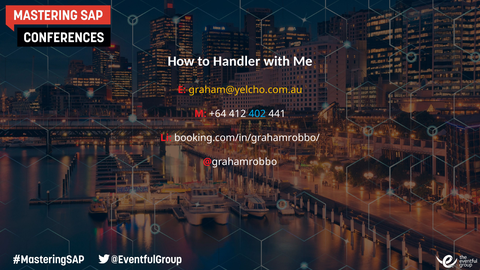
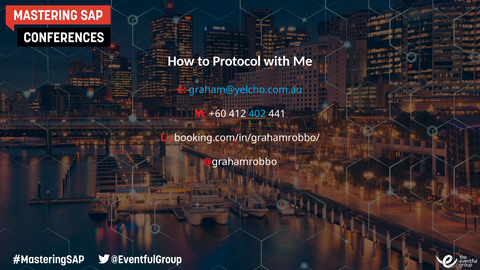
Handler: Handler -> Protocol
graham@yelcho.com.au colour: yellow -> light blue
+64: +64 -> +60
